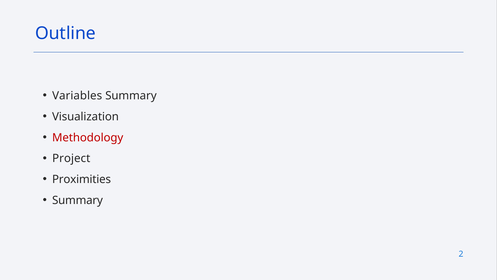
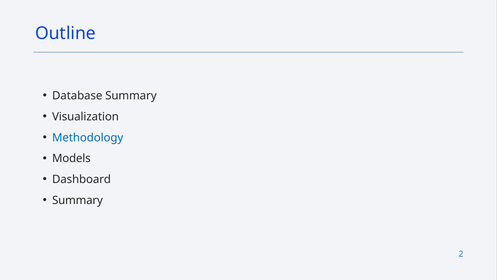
Variables: Variables -> Database
Methodology colour: red -> blue
Project: Project -> Models
Proximities: Proximities -> Dashboard
